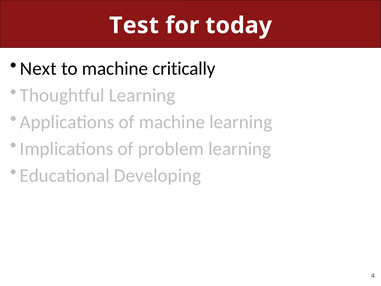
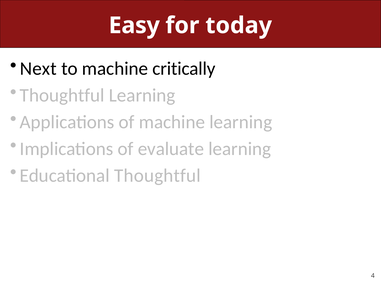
Test: Test -> Easy
problem: problem -> evaluate
Educational Developing: Developing -> Thoughtful
